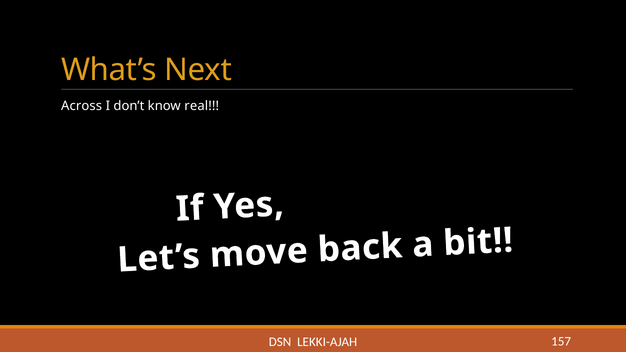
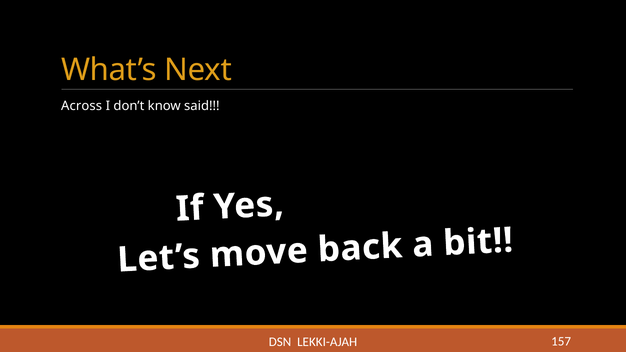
real: real -> said
